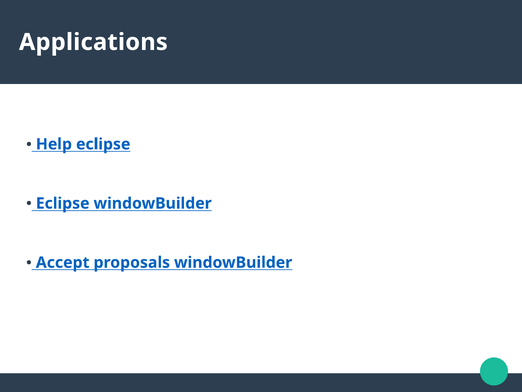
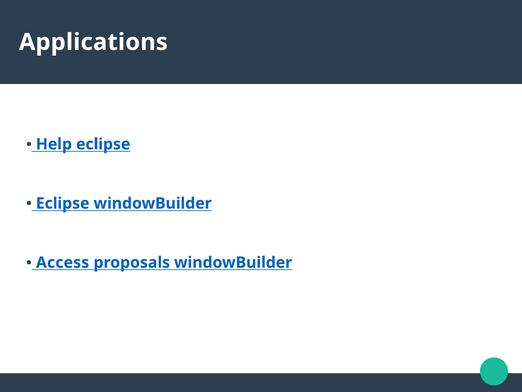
Accept: Accept -> Access
